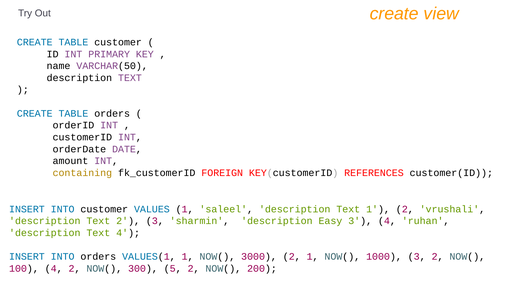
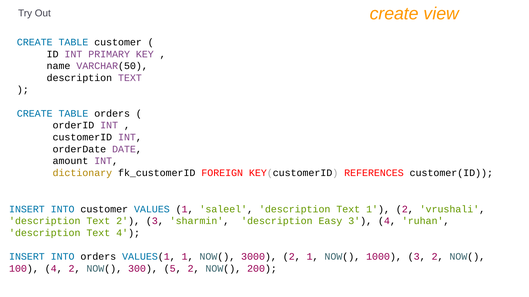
containing: containing -> dictionary
